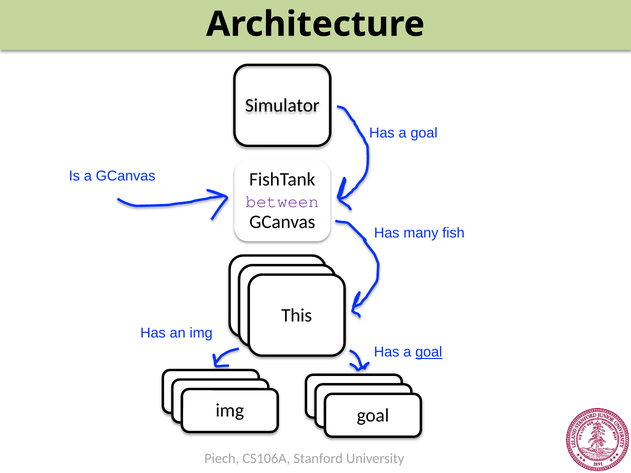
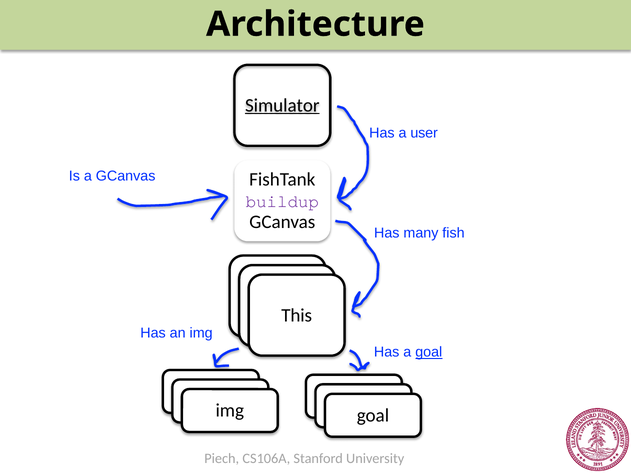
Simulator underline: none -> present
goal at (424, 133): goal -> user
between: between -> buildup
